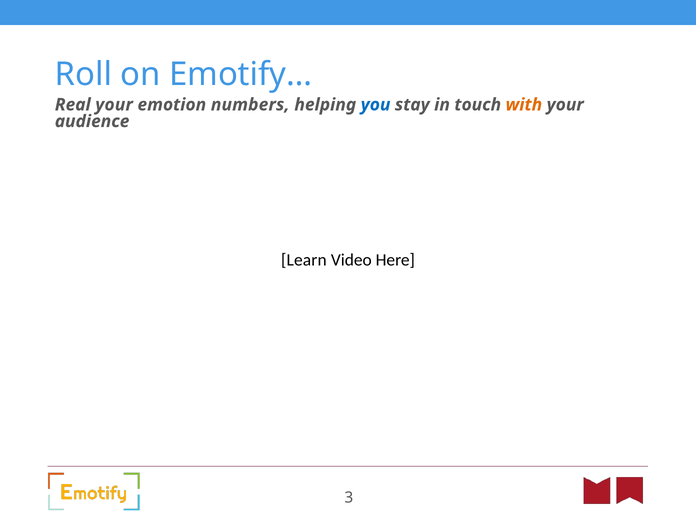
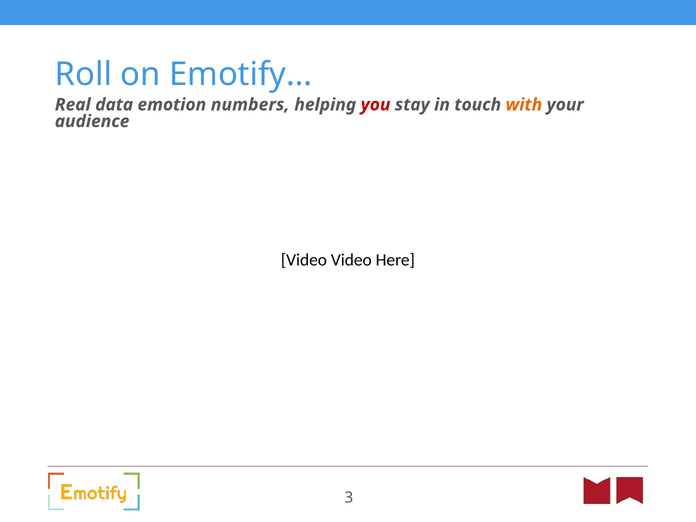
Real your: your -> data
you colour: blue -> red
Learn at (304, 260): Learn -> Video
